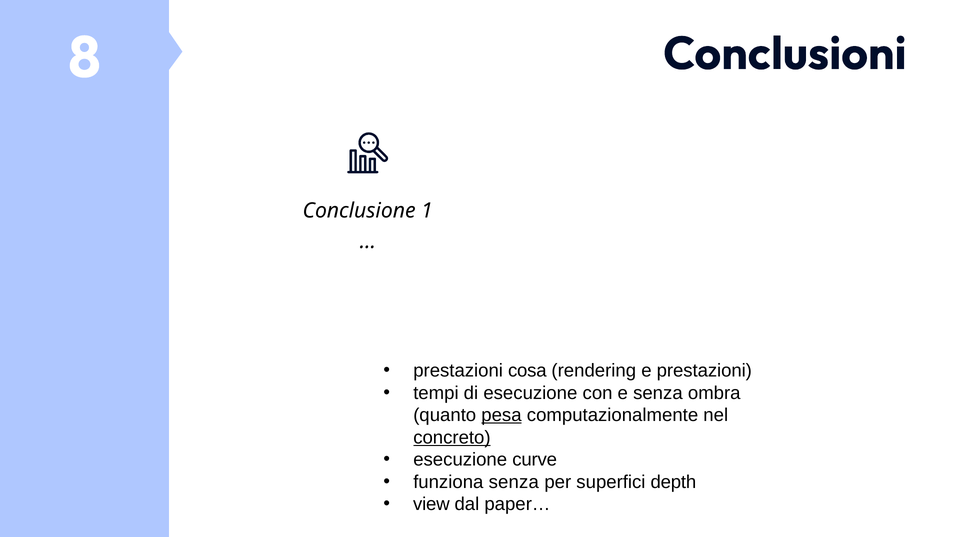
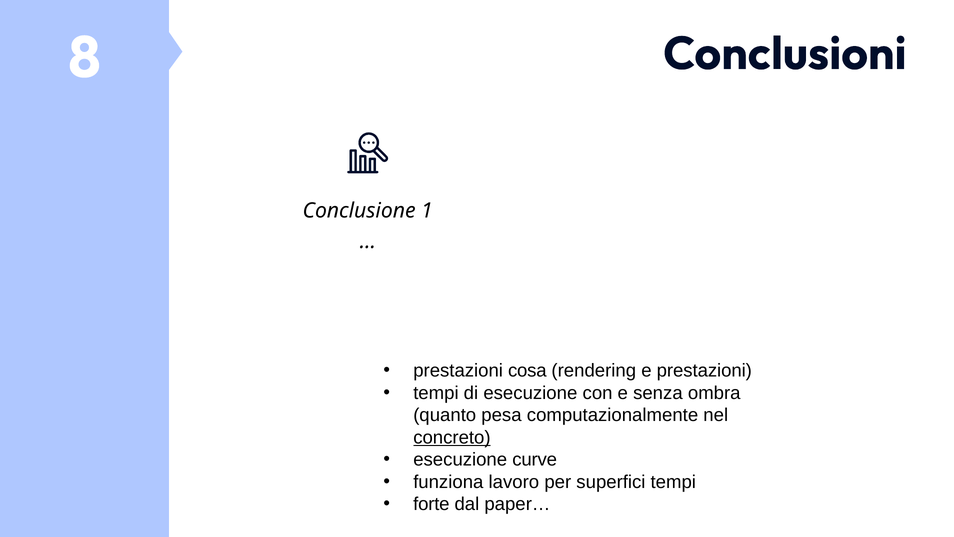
pesa underline: present -> none
funziona senza: senza -> lavoro
superfici depth: depth -> tempi
view: view -> forte
